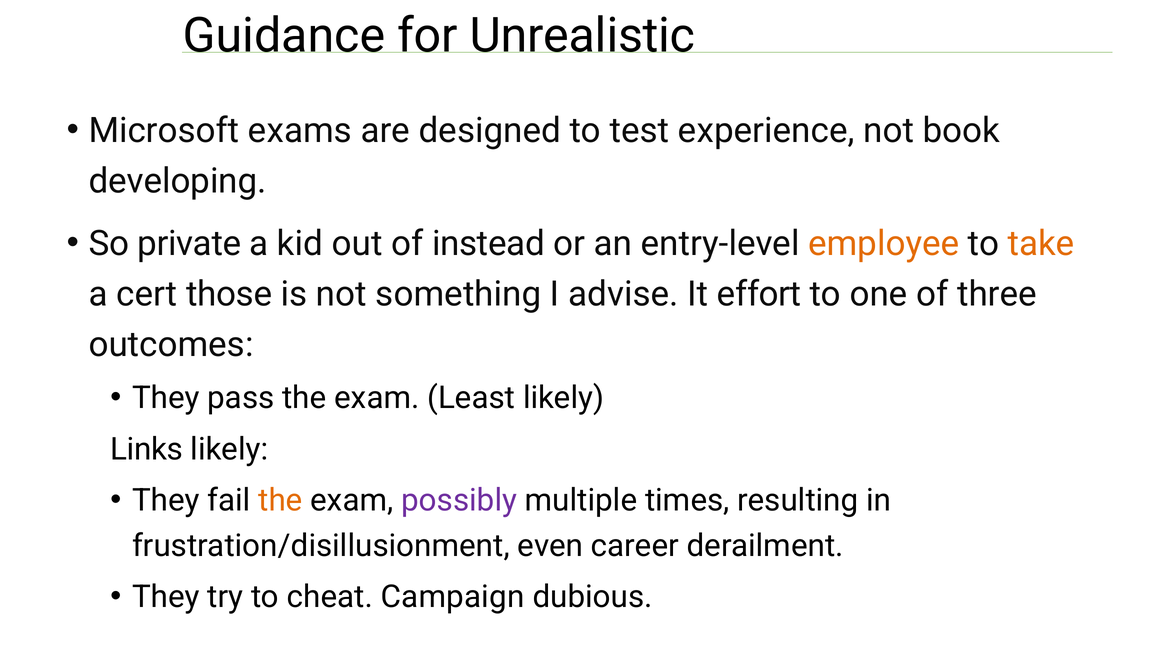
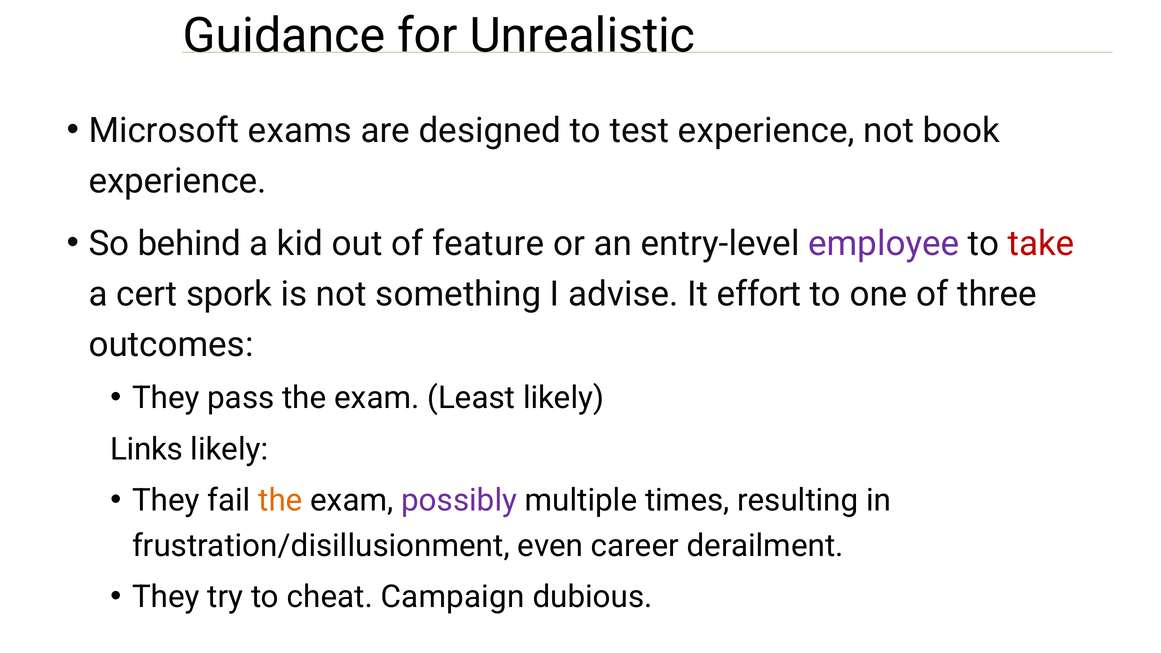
developing at (178, 181): developing -> experience
private: private -> behind
instead: instead -> feature
employee colour: orange -> purple
take colour: orange -> red
those: those -> spork
